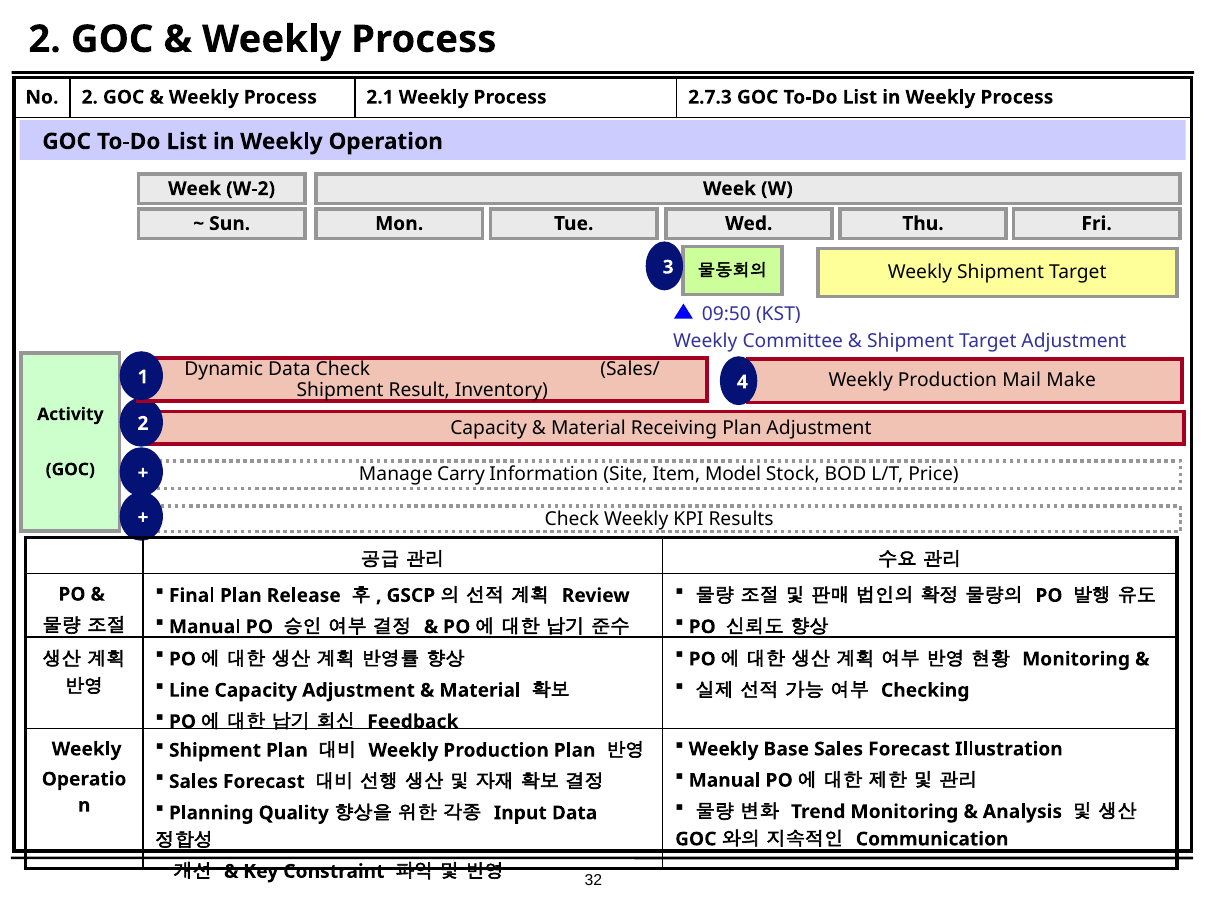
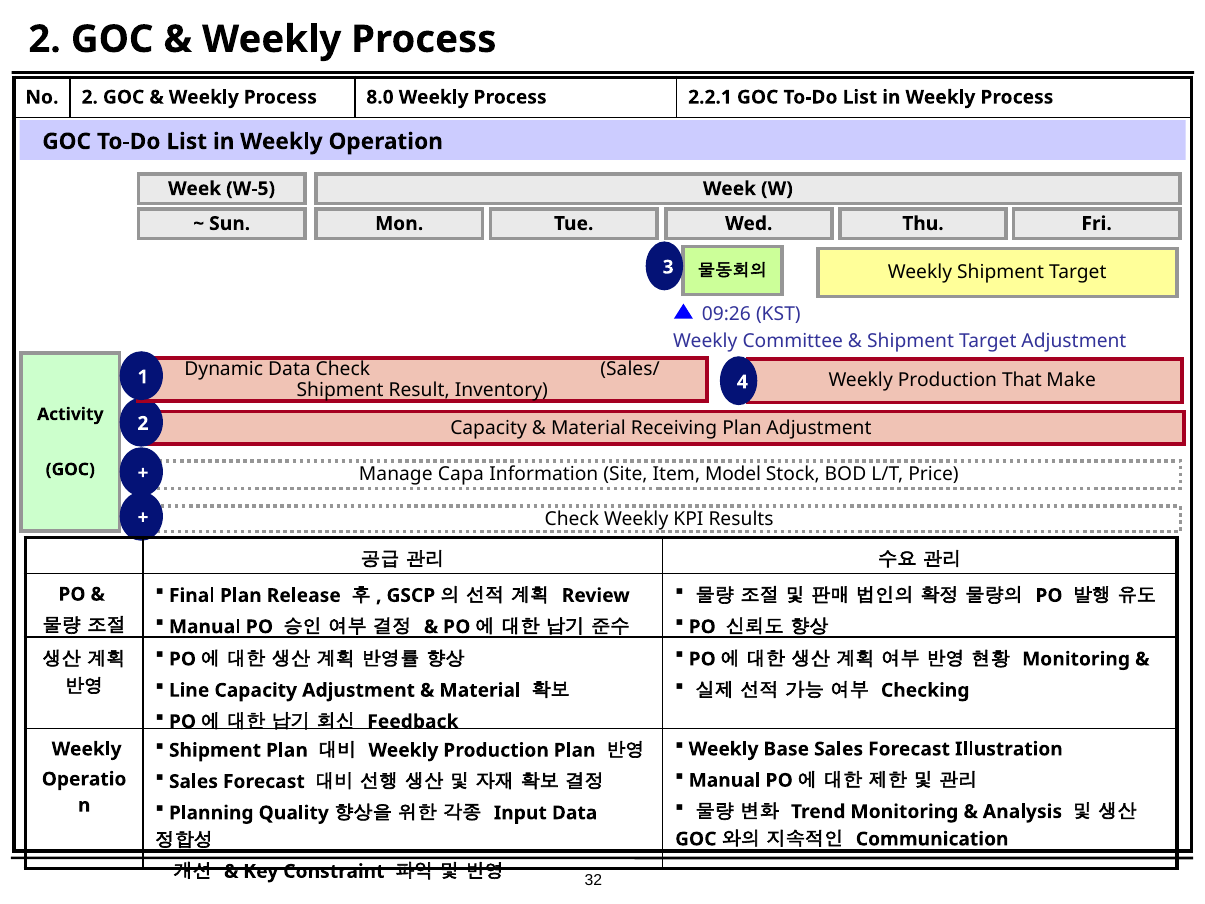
2.1: 2.1 -> 8.0
2.7.3: 2.7.3 -> 2.2.1
W-2: W-2 -> W-5
09:50: 09:50 -> 09:26
Mail: Mail -> That
Carry: Carry -> Capa
